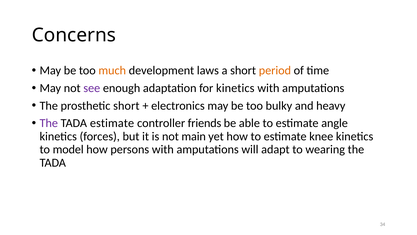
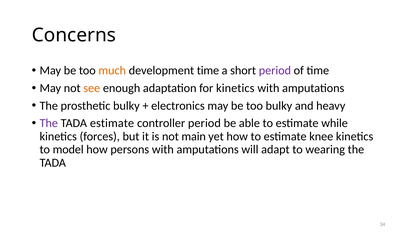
development laws: laws -> time
period at (275, 71) colour: orange -> purple
see colour: purple -> orange
prosthetic short: short -> bulky
controller friends: friends -> period
angle: angle -> while
